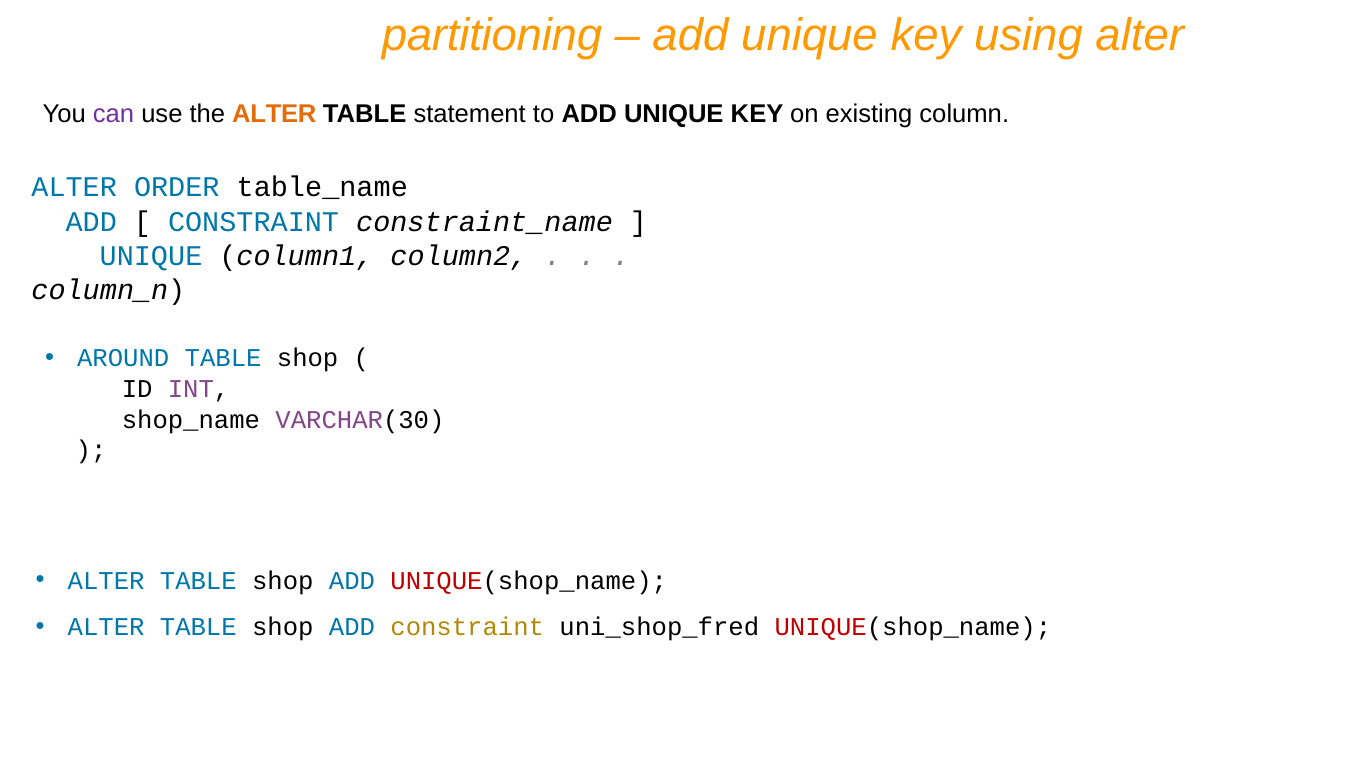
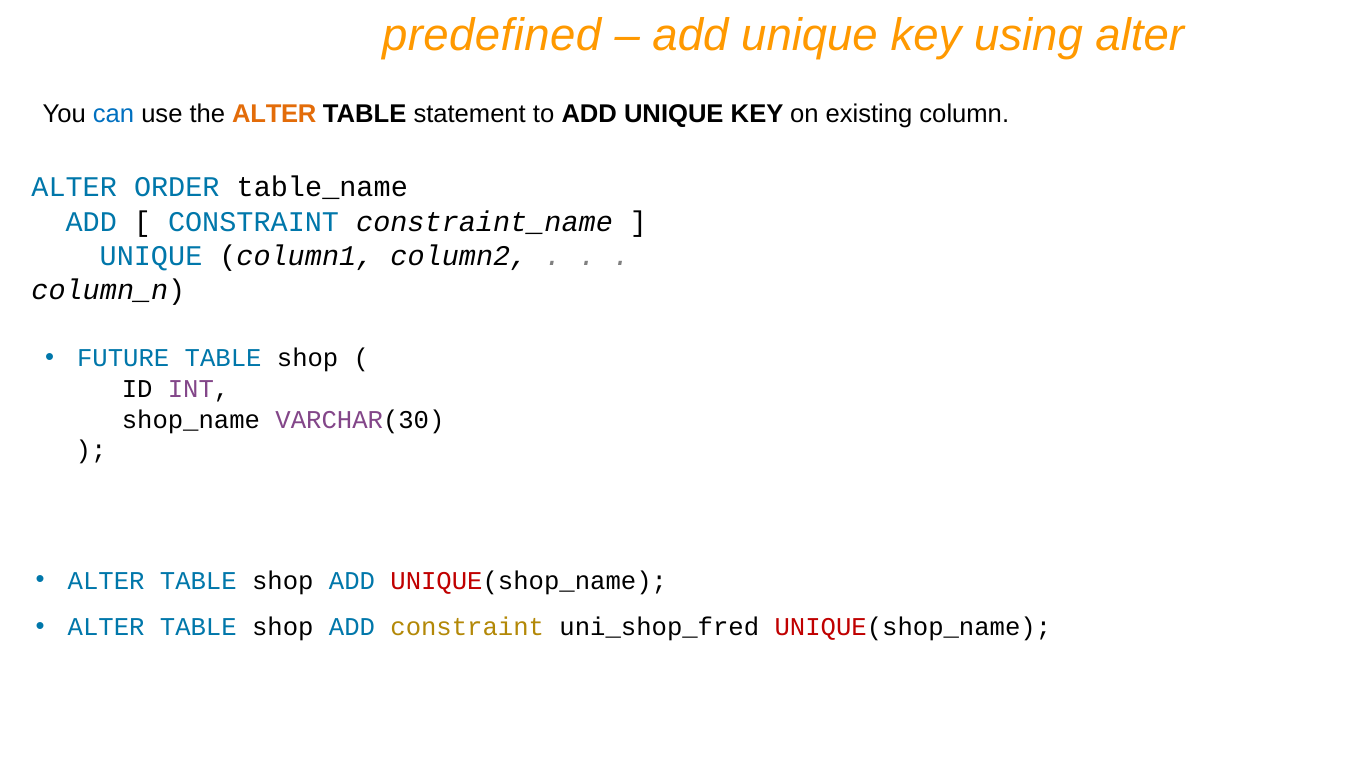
partitioning: partitioning -> predefined
can colour: purple -> blue
AROUND: AROUND -> FUTURE
